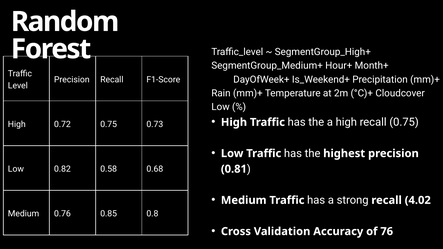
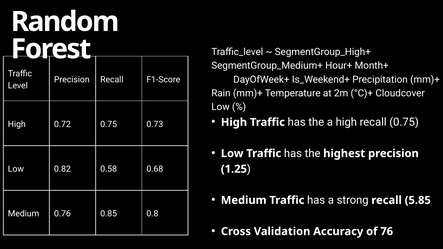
0.81: 0.81 -> 1.25
4.02: 4.02 -> 5.85
